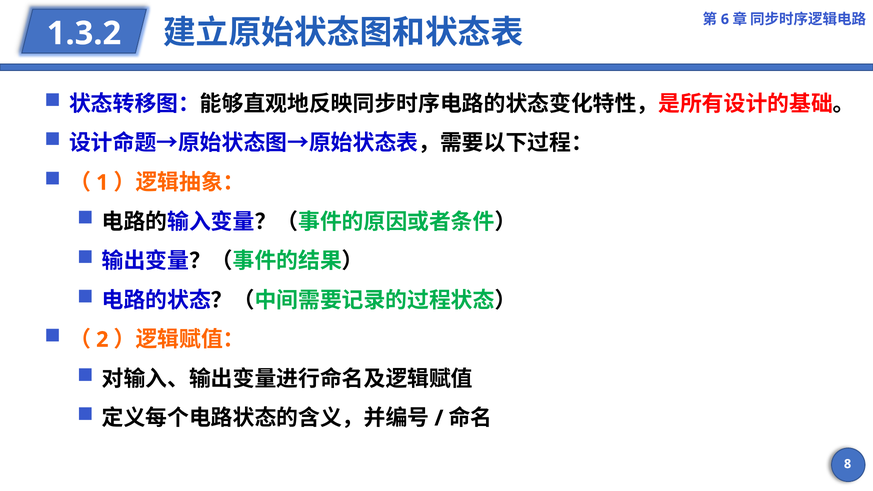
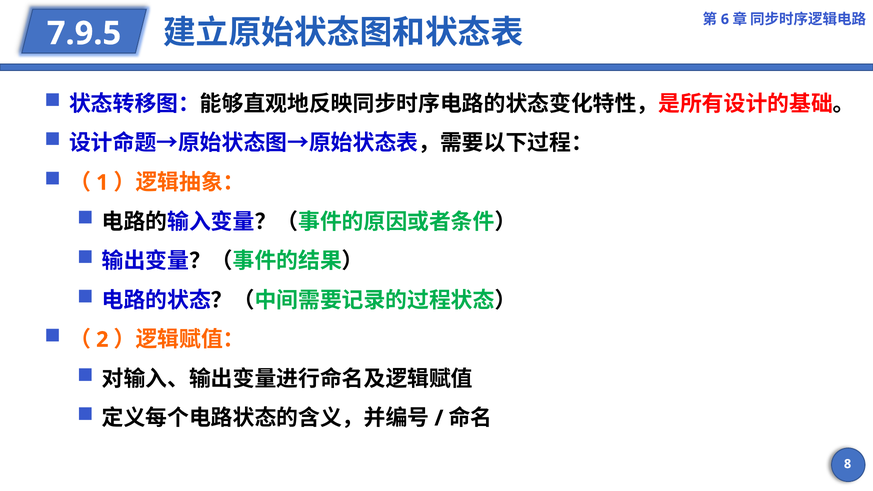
1.3.2: 1.3.2 -> 7.9.5
